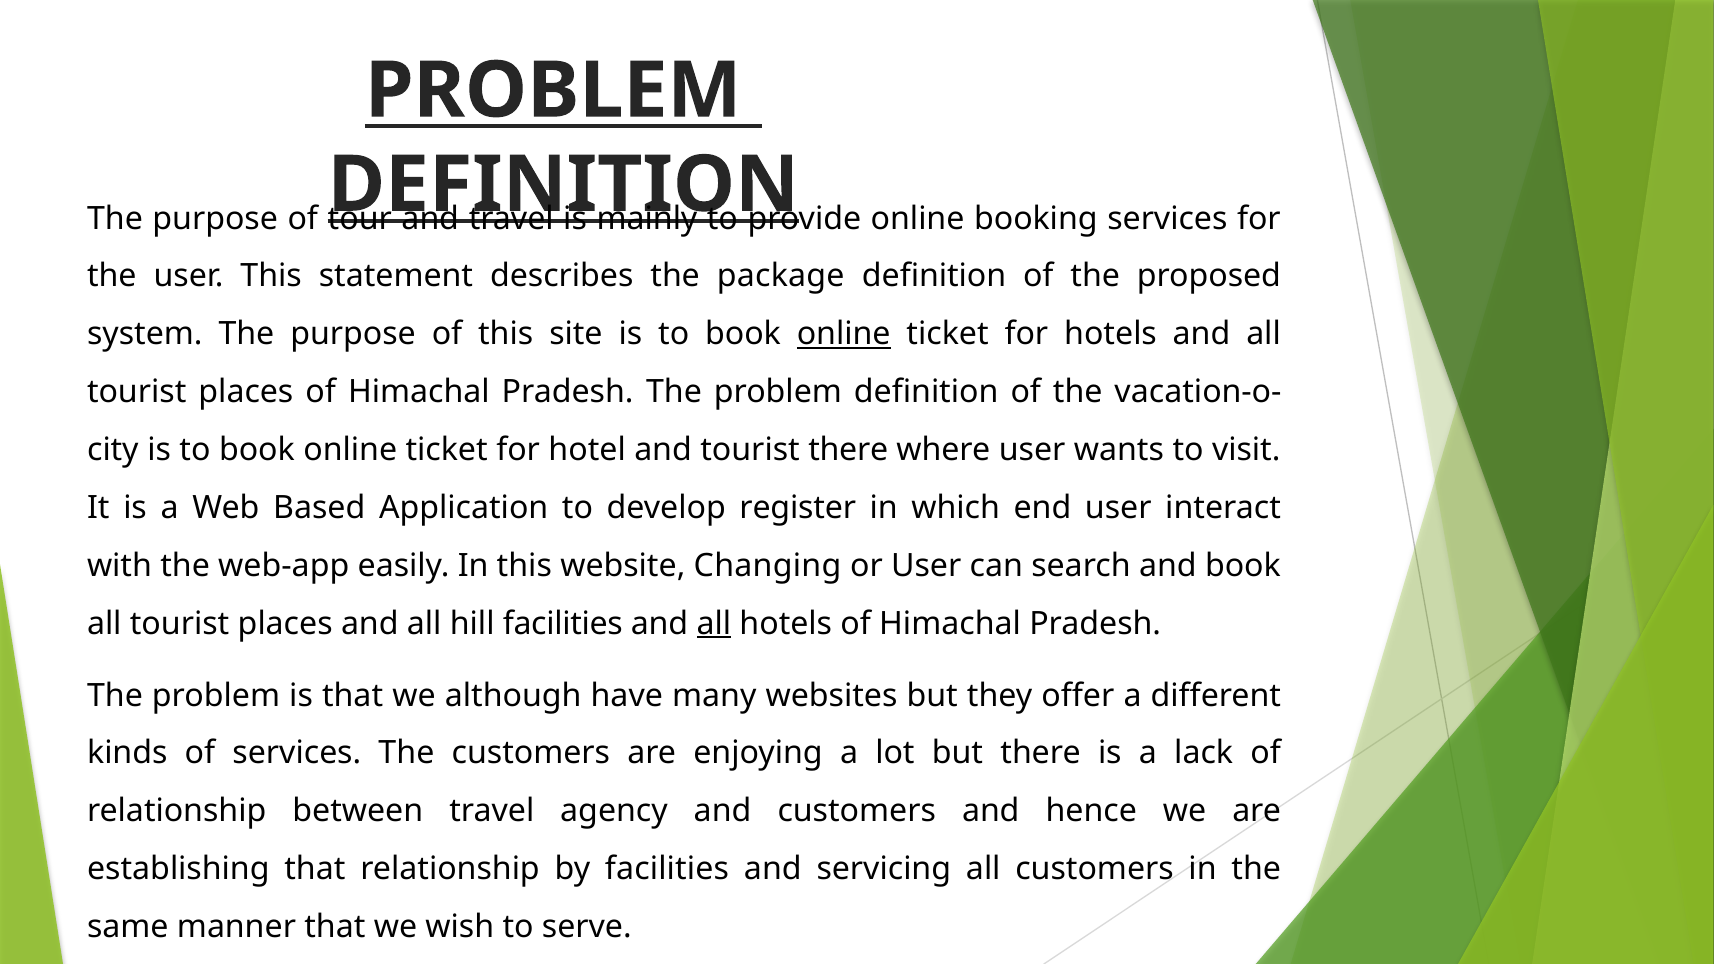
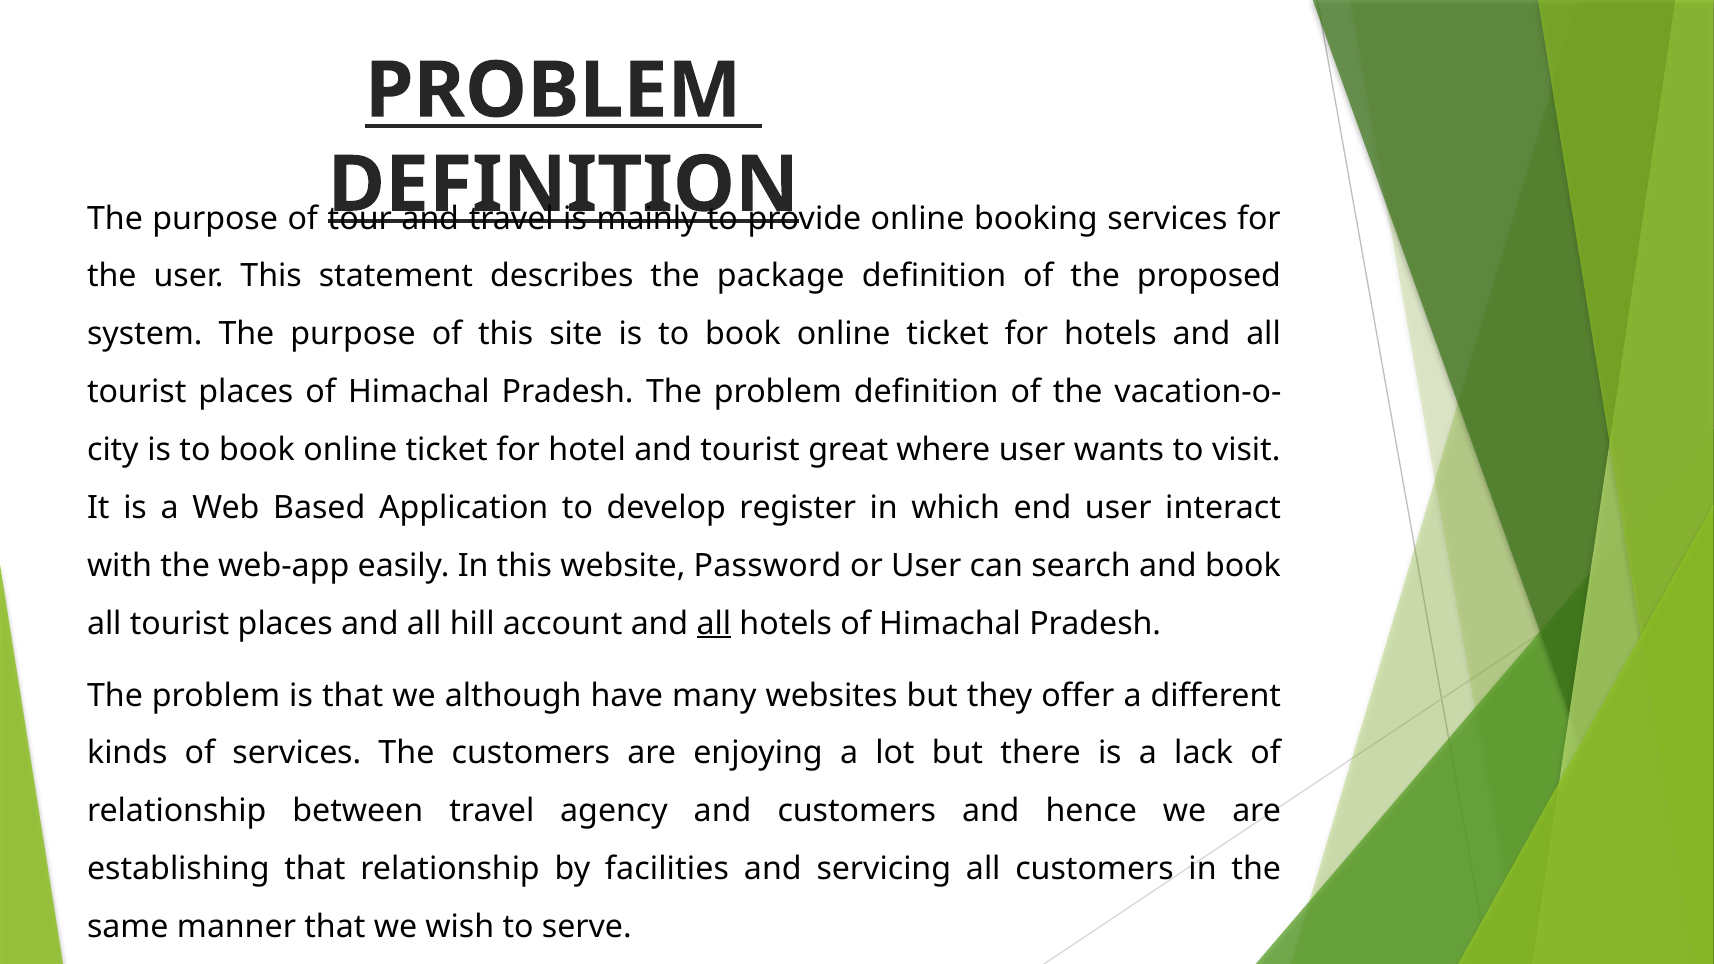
online at (844, 334) underline: present -> none
tourist there: there -> great
Changing: Changing -> Password
hill facilities: facilities -> account
